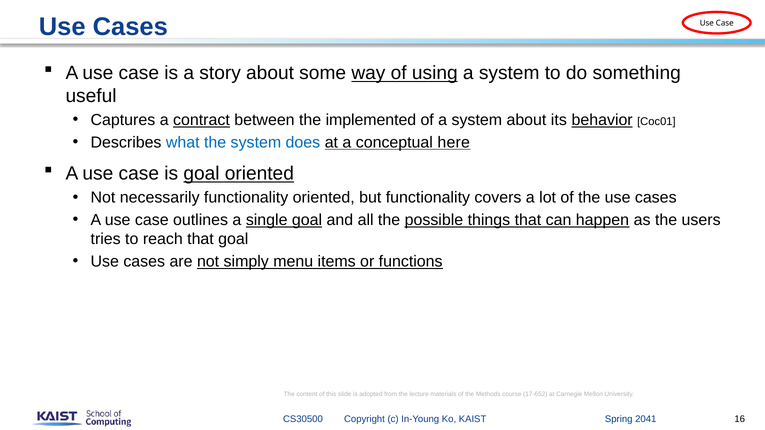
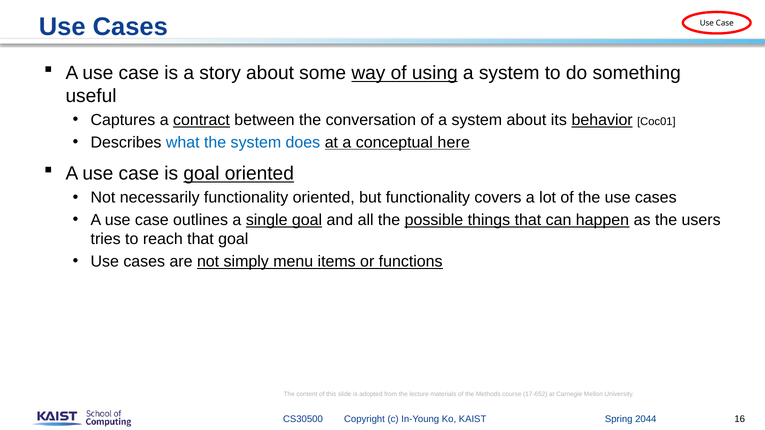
implemented: implemented -> conversation
2041: 2041 -> 2044
